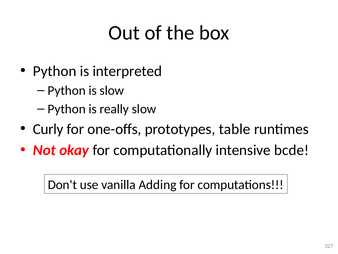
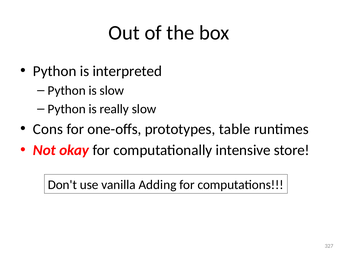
Curly: Curly -> Cons
bcde: bcde -> store
